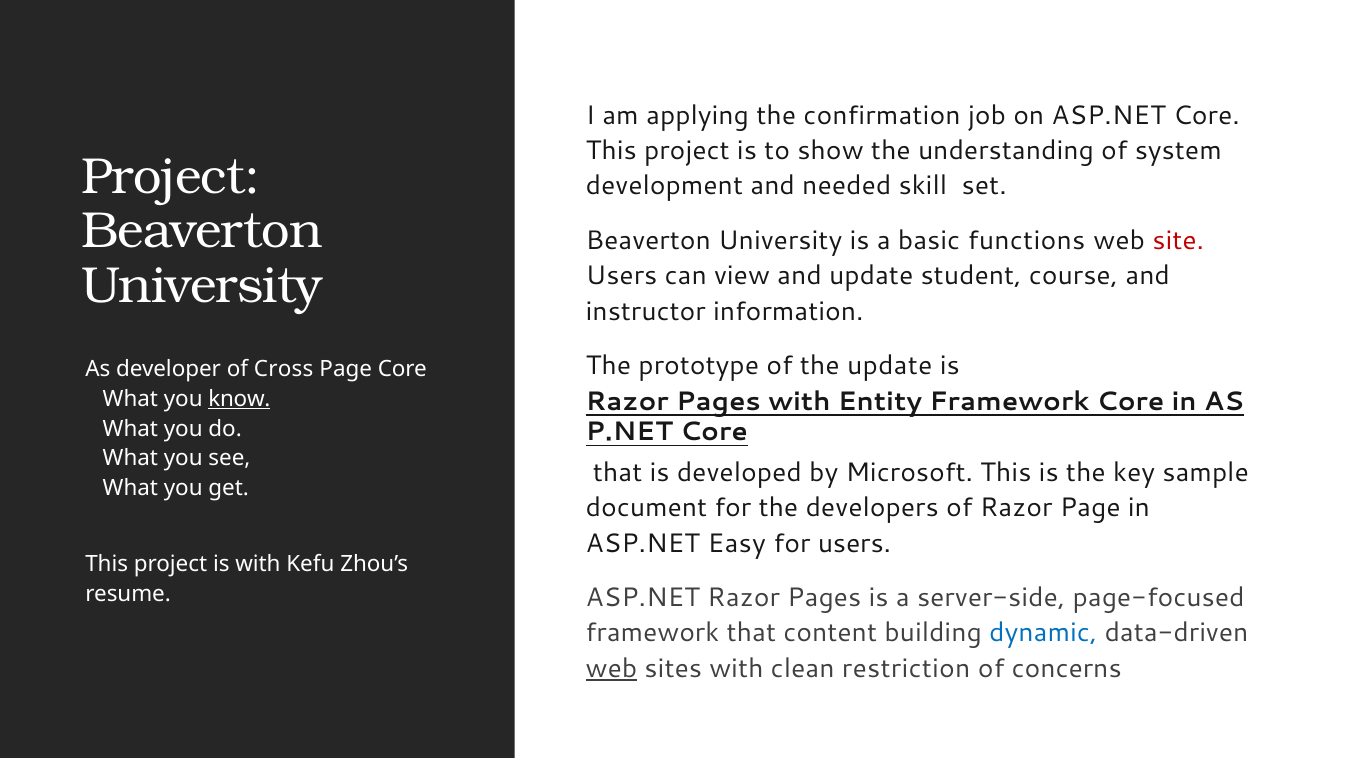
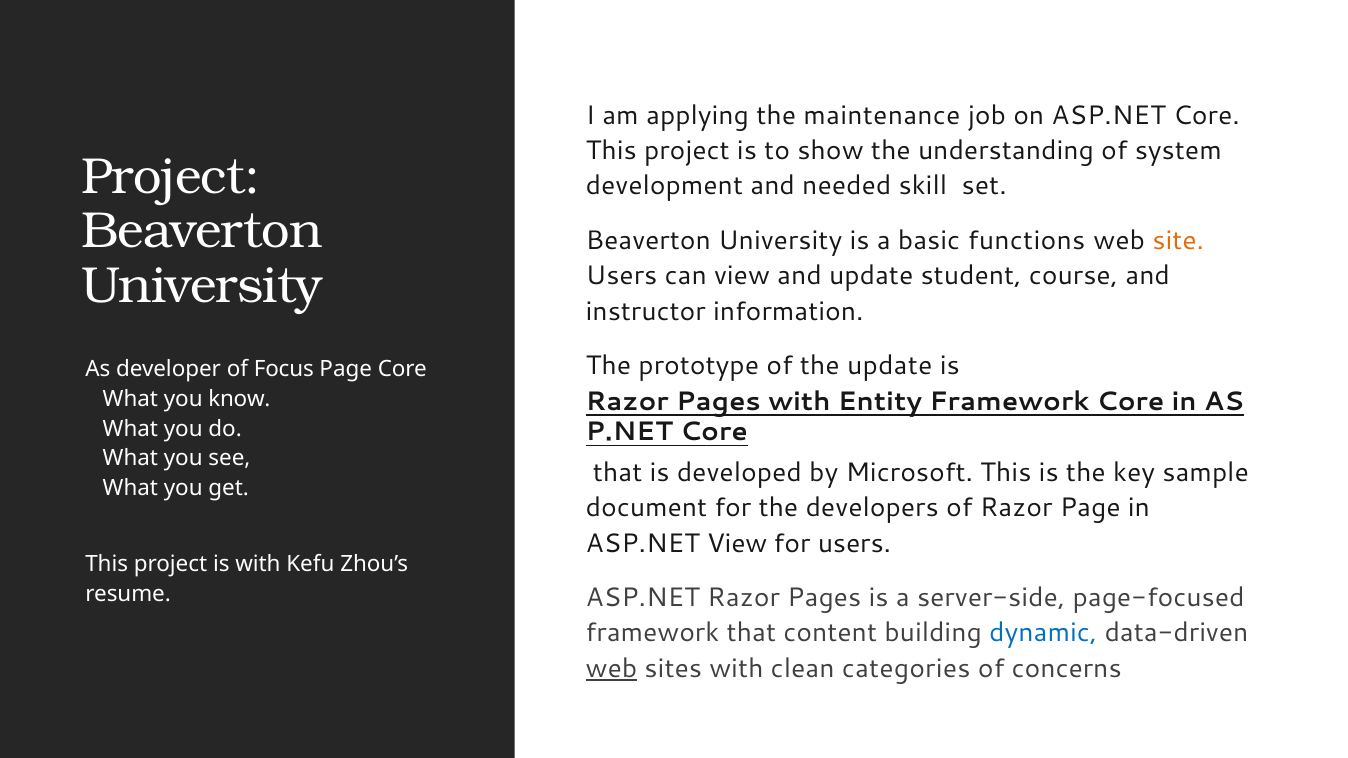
confirmation: confirmation -> maintenance
site colour: red -> orange
Cross: Cross -> Focus
know underline: present -> none
ASP.NET Easy: Easy -> View
restriction: restriction -> categories
